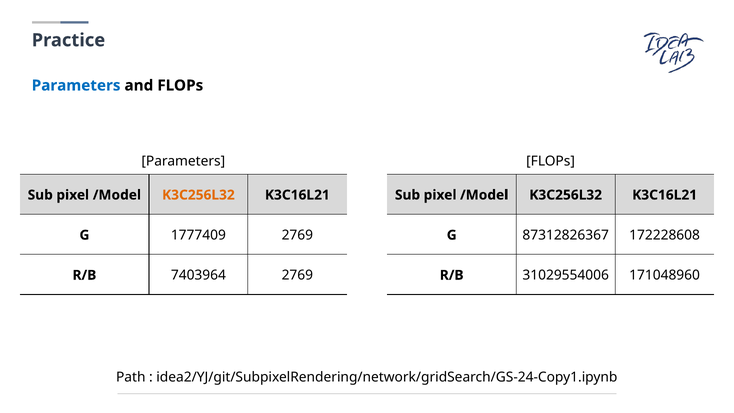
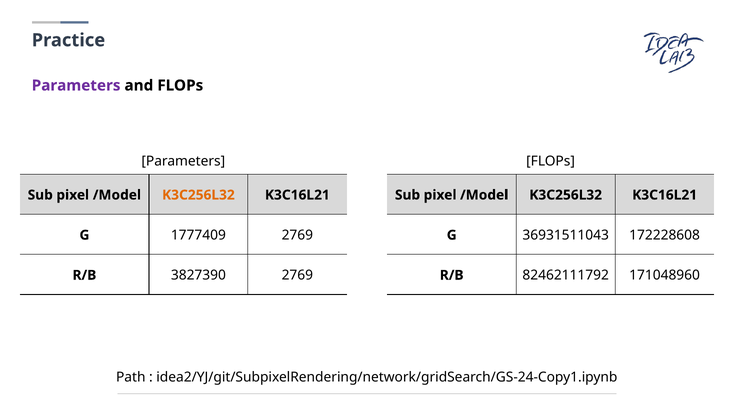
Parameters at (76, 85) colour: blue -> purple
87312826367: 87312826367 -> 36931511043
7403964: 7403964 -> 3827390
31029554006: 31029554006 -> 82462111792
